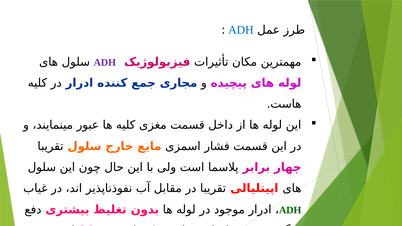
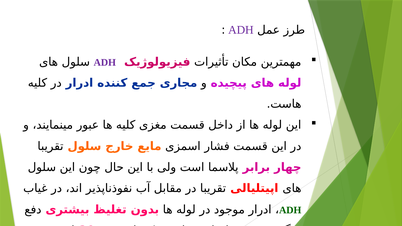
ADH at (241, 30) colour: blue -> purple
